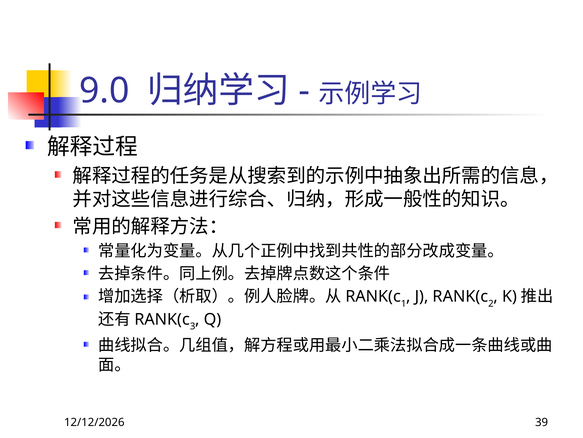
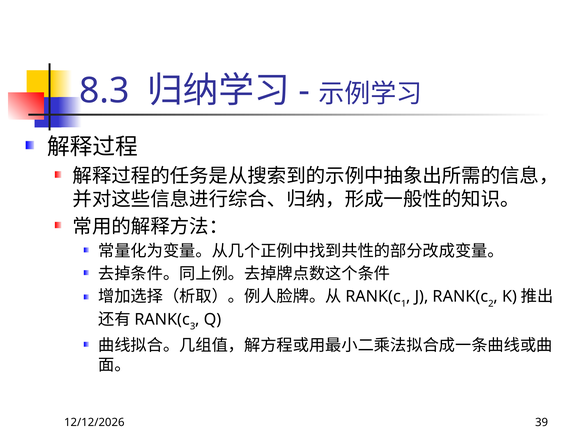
9.0: 9.0 -> 8.3
